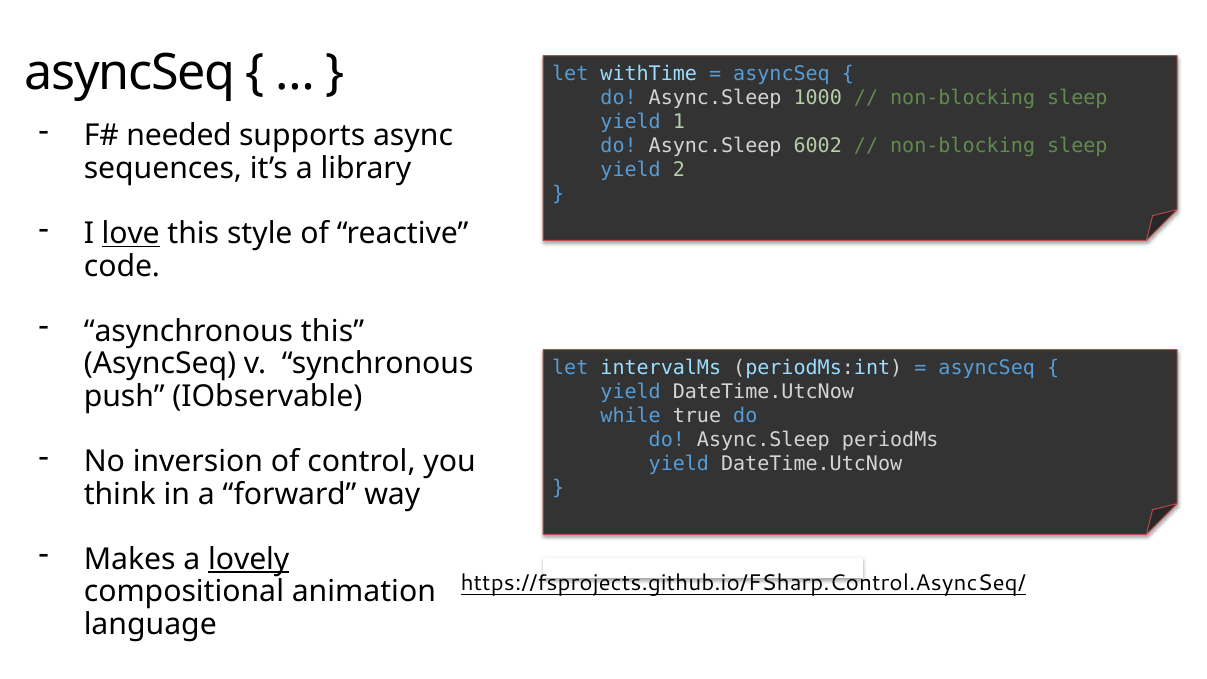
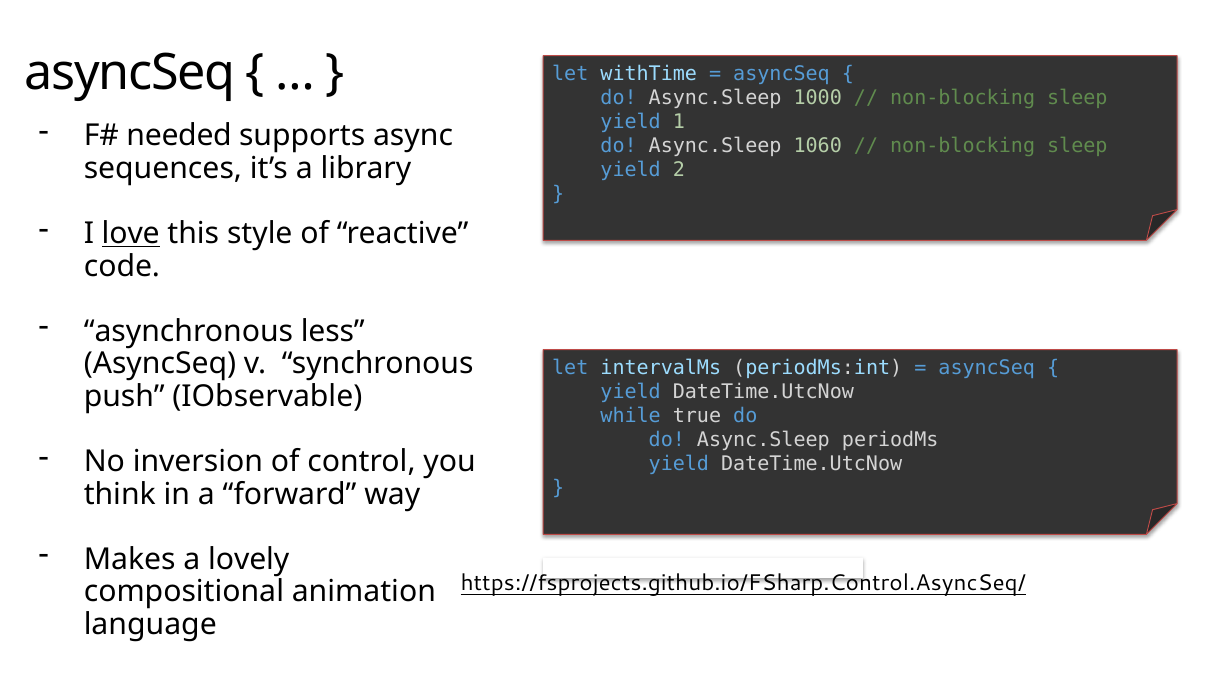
6002: 6002 -> 1060
asynchronous this: this -> less
lovely underline: present -> none
